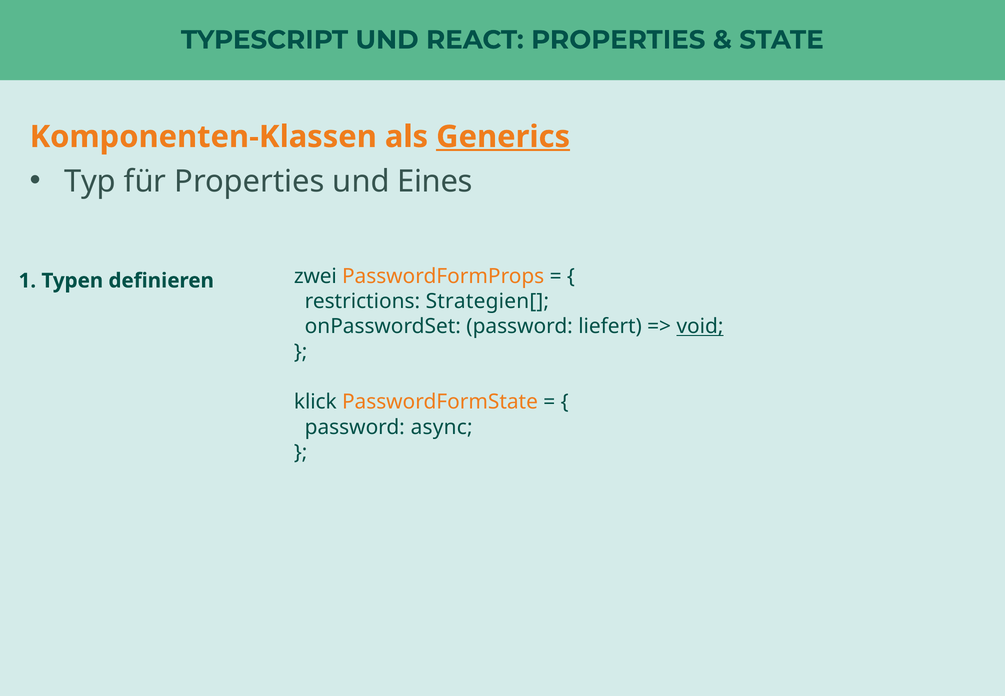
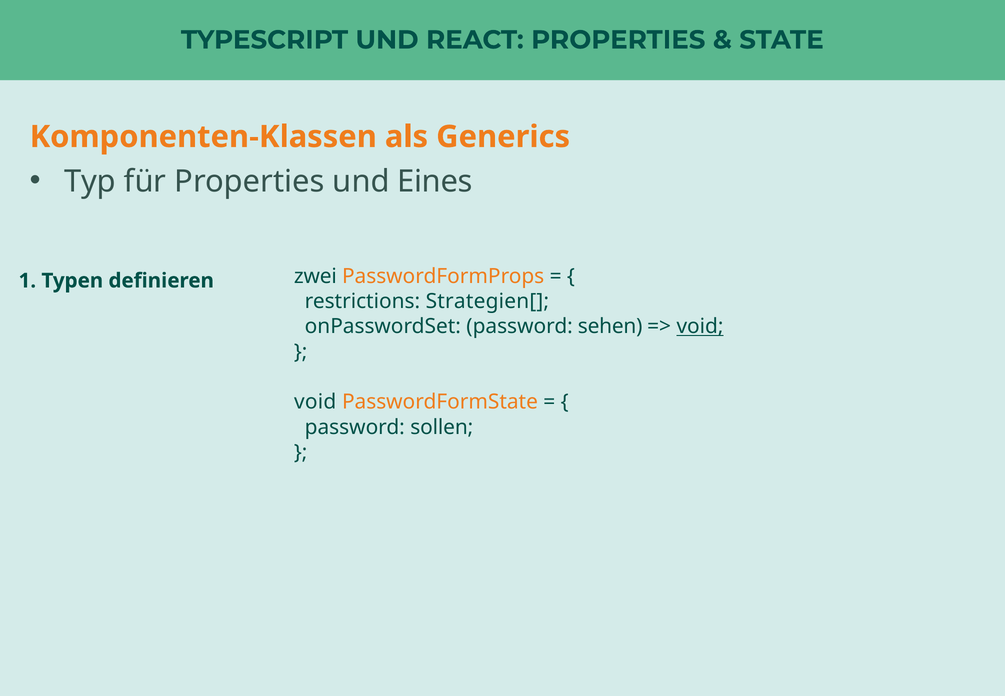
Generics underline: present -> none
liefert: liefert -> sehen
klick at (315, 402): klick -> void
async: async -> sollen
